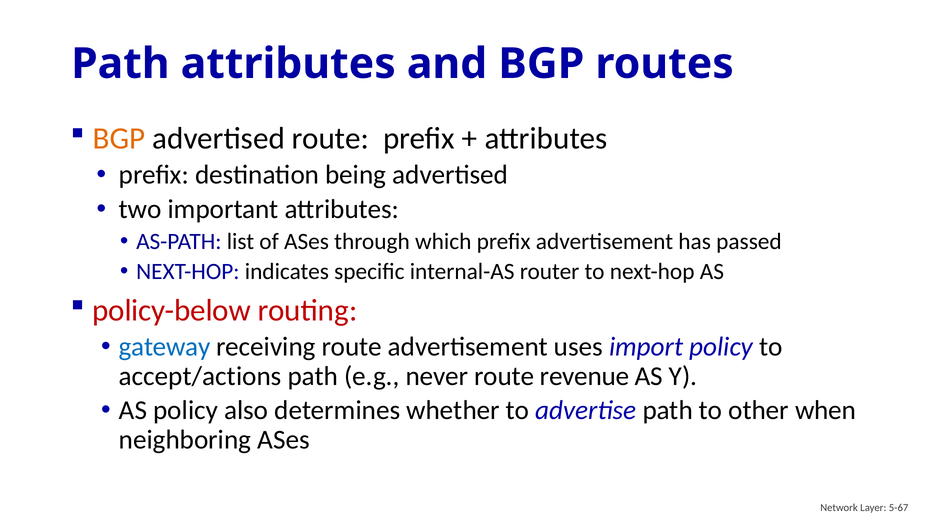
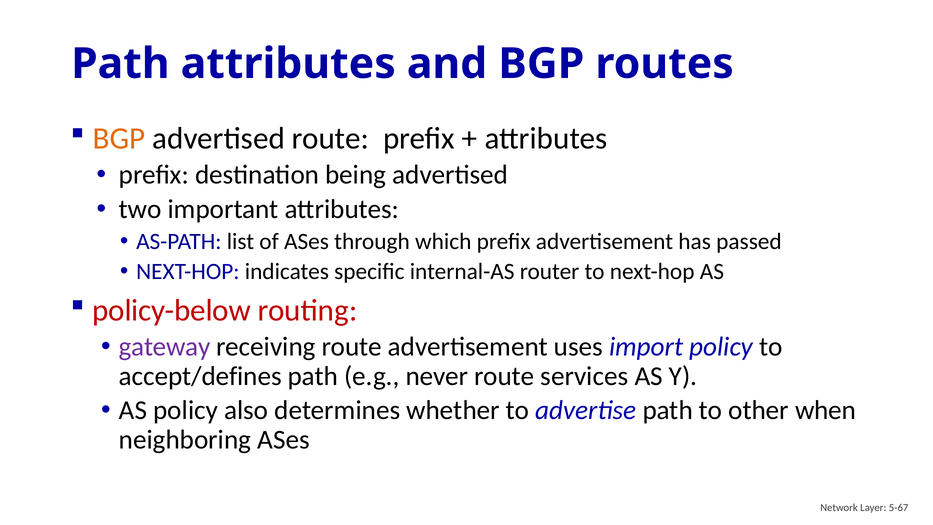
gateway colour: blue -> purple
accept/actions: accept/actions -> accept/defines
revenue: revenue -> services
